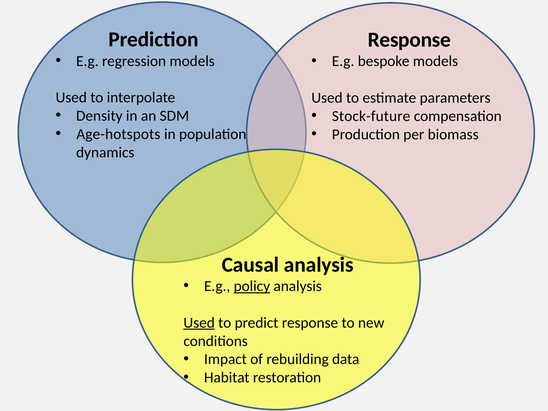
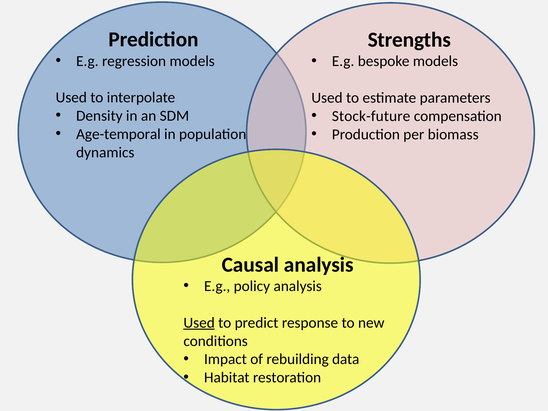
Response at (409, 40): Response -> Strengths
Age-hotspots: Age-hotspots -> Age-temporal
policy underline: present -> none
